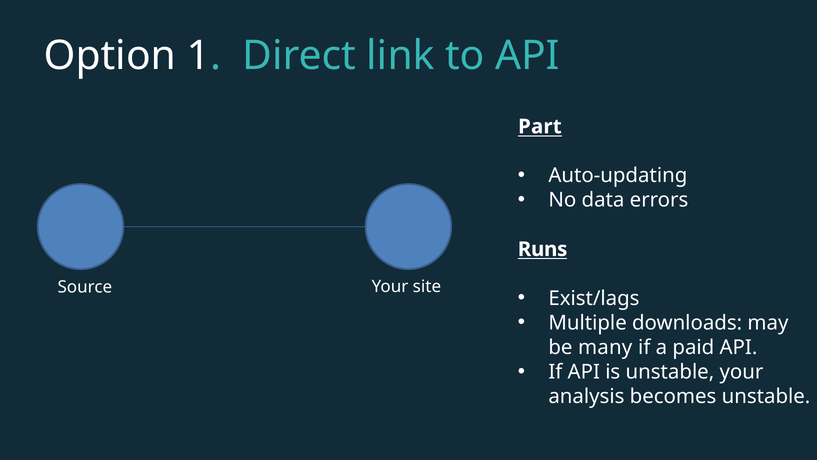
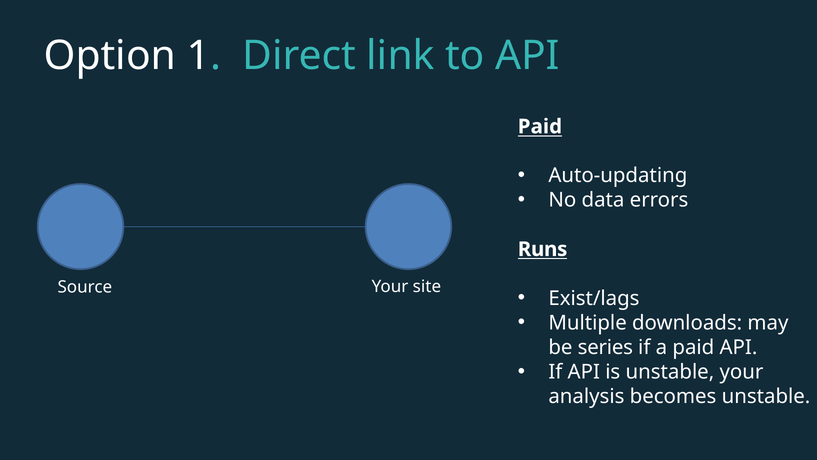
Part at (540, 126): Part -> Paid
many: many -> series
